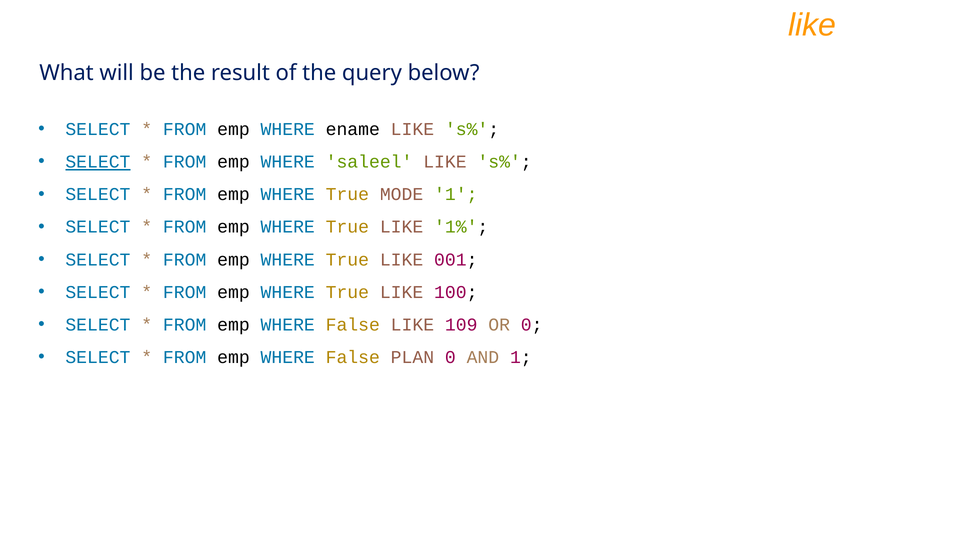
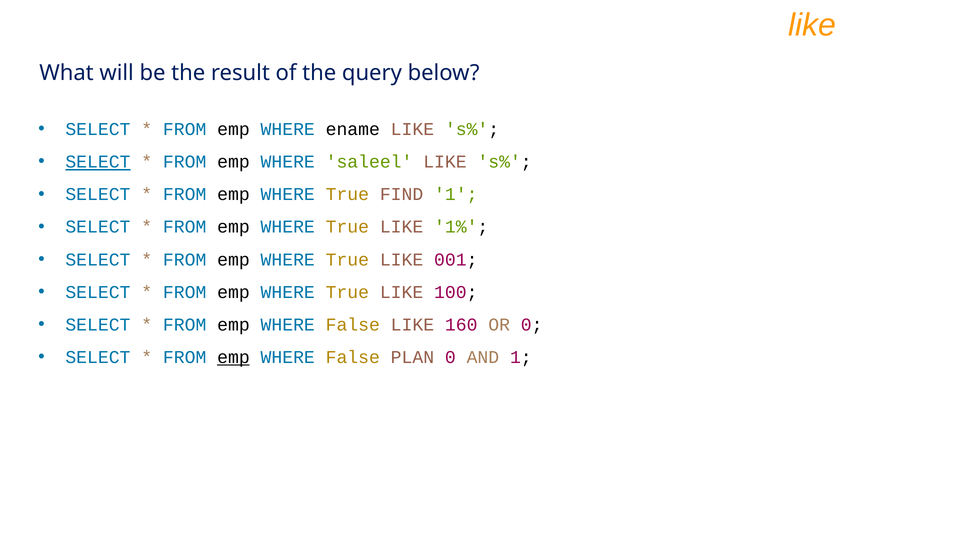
MODE: MODE -> FIND
109: 109 -> 160
emp at (233, 357) underline: none -> present
